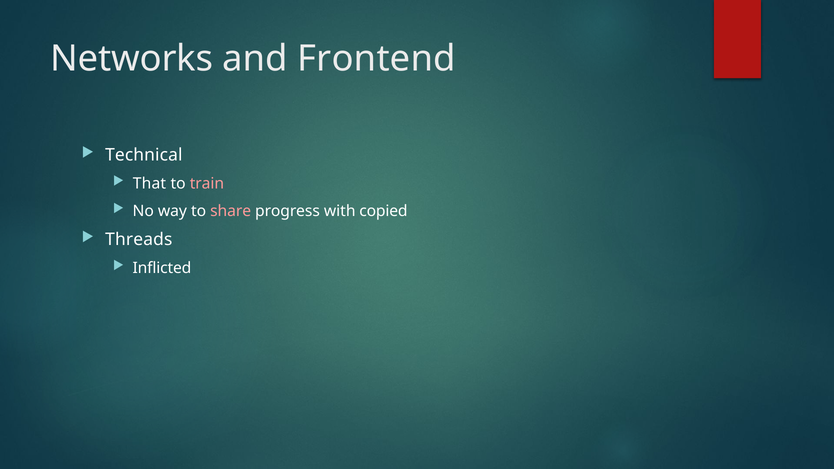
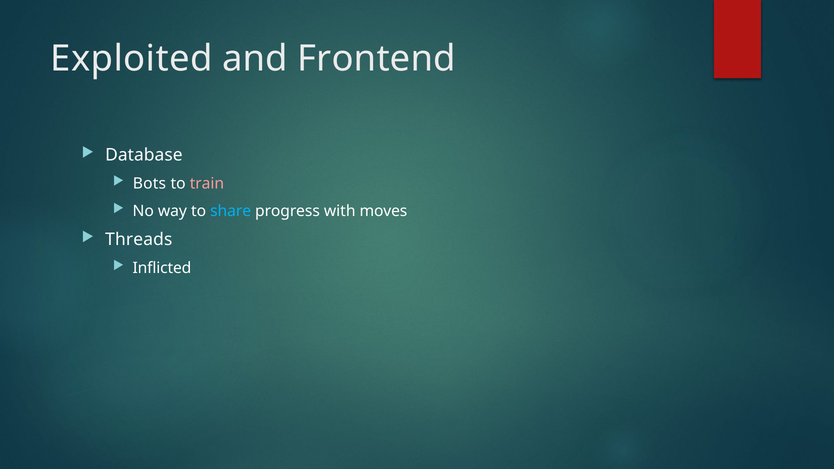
Networks: Networks -> Exploited
Technical: Technical -> Database
That: That -> Bots
share colour: pink -> light blue
copied: copied -> moves
